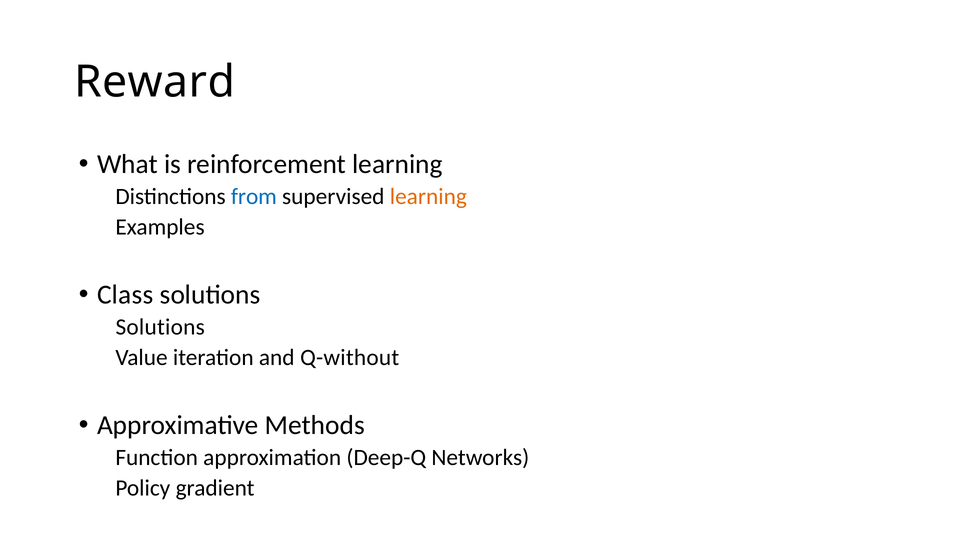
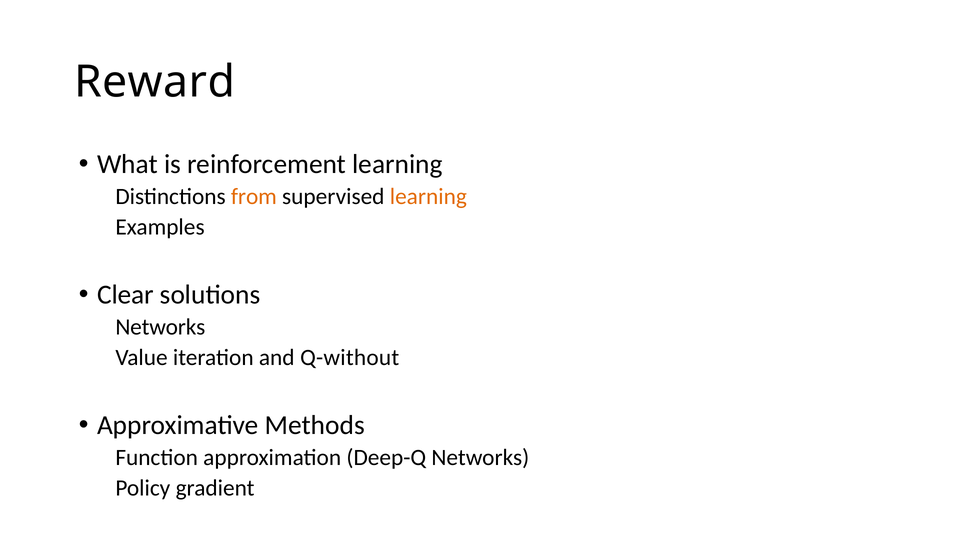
from colour: blue -> orange
Class: Class -> Clear
Solutions at (160, 327): Solutions -> Networks
